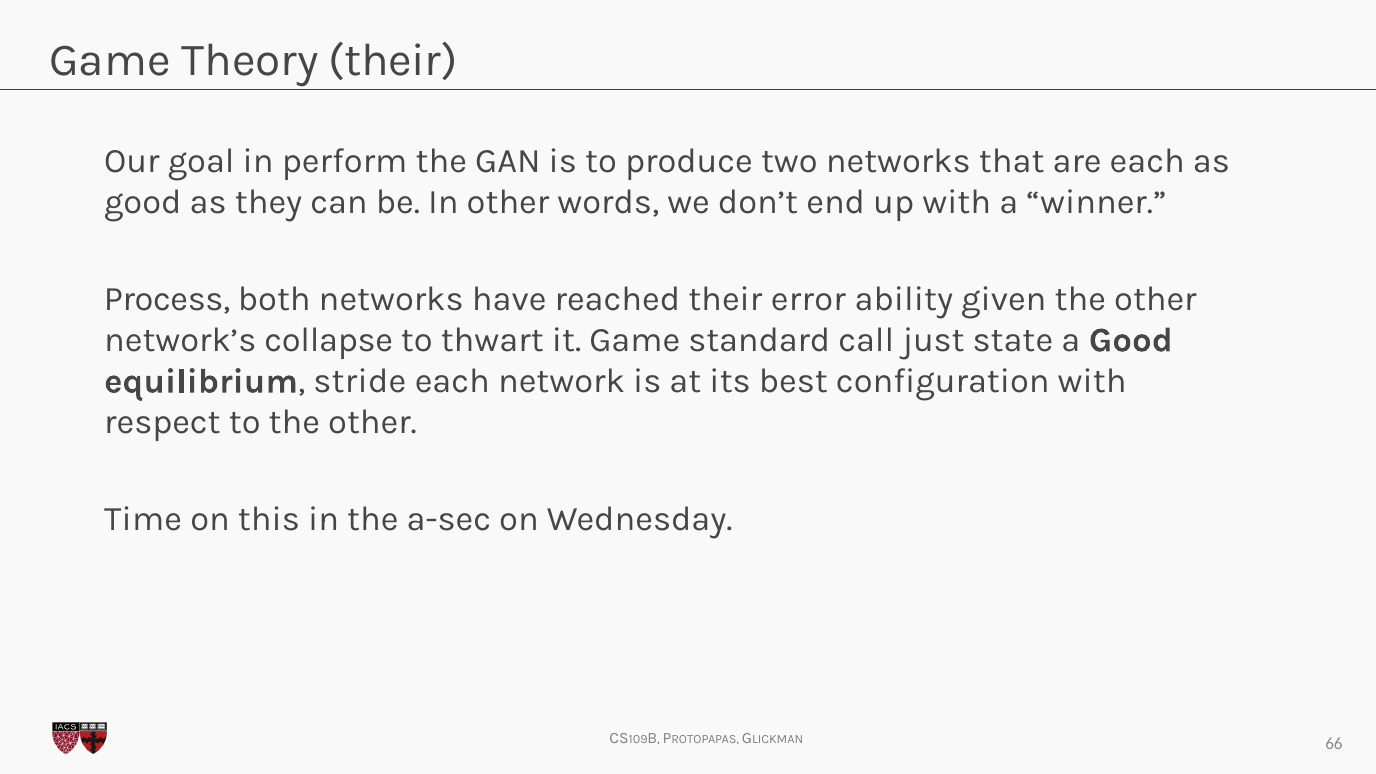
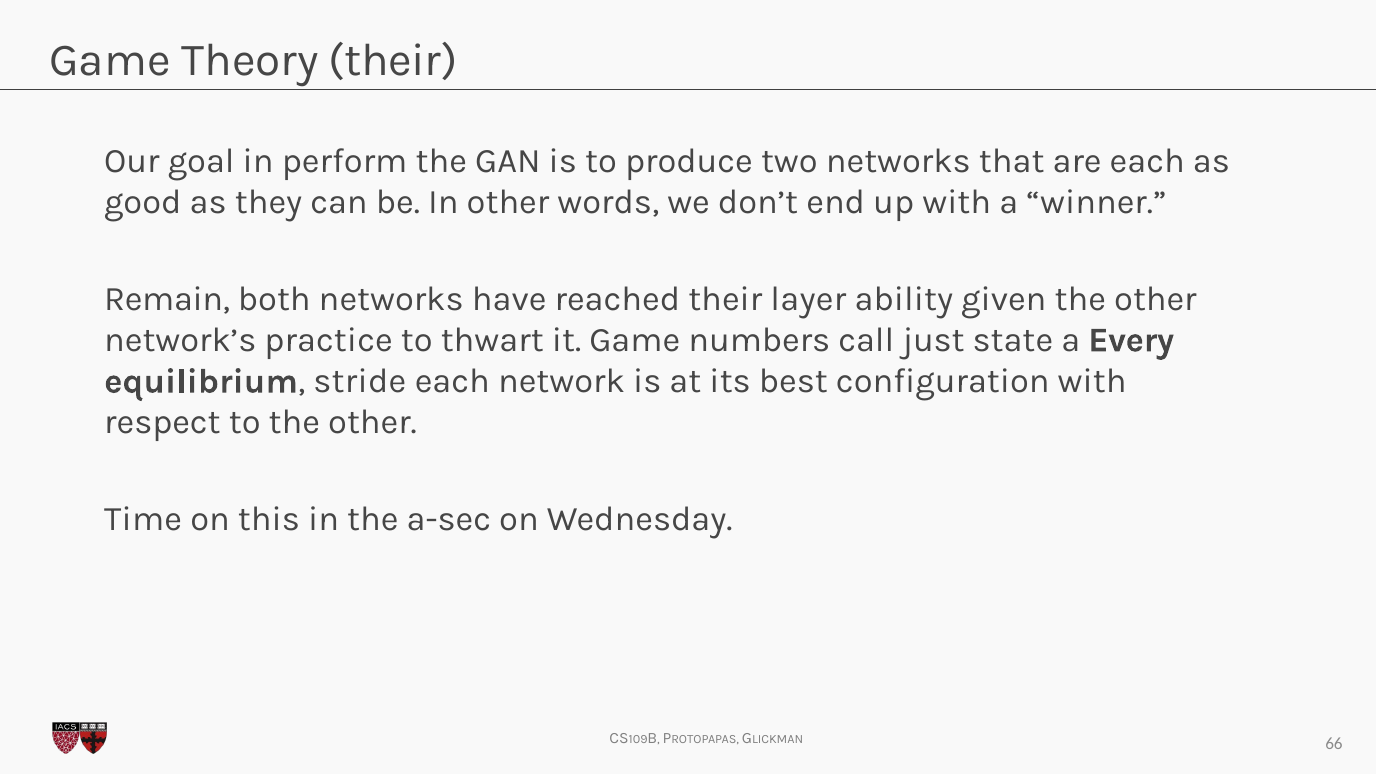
Process: Process -> Remain
error: error -> layer
collapse: collapse -> practice
standard: standard -> numbers
a Good: Good -> Every
